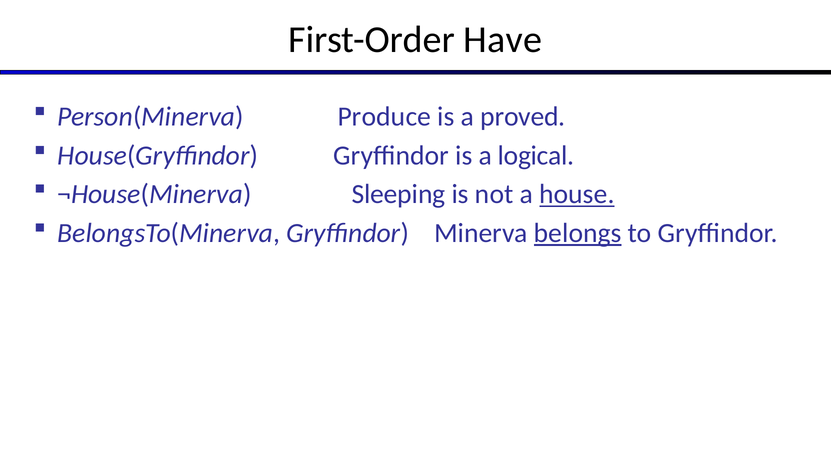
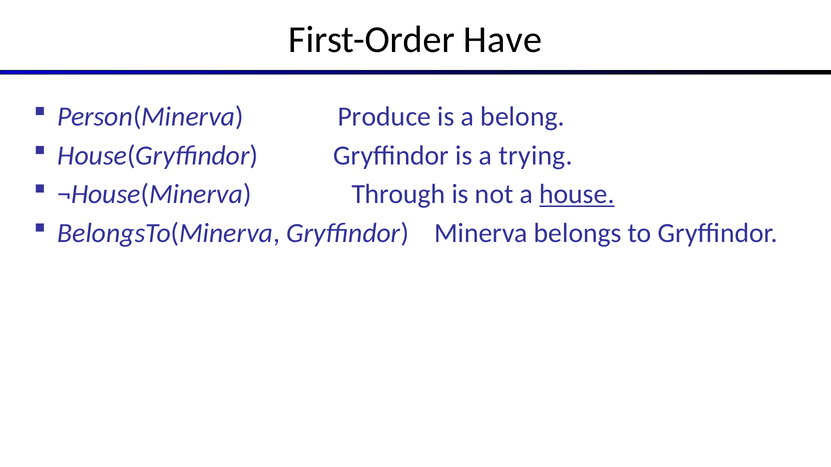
proved: proved -> belong
logical: logical -> trying
Sleeping: Sleeping -> Through
belongs underline: present -> none
